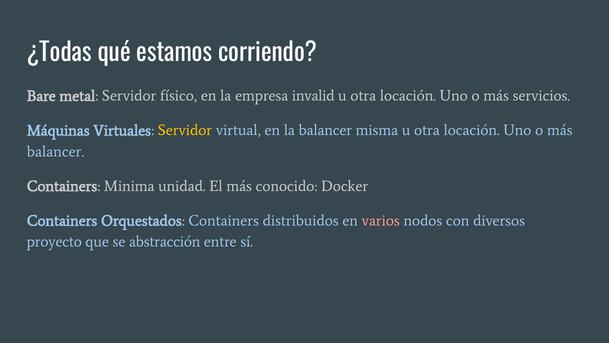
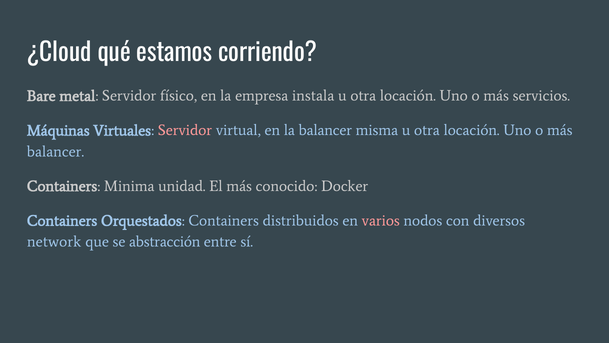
¿Todas: ¿Todas -> ¿Cloud
invalid: invalid -> instala
Servidor at (185, 130) colour: yellow -> pink
proyecto: proyecto -> network
